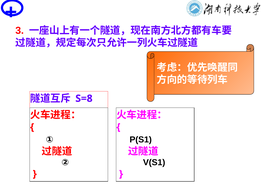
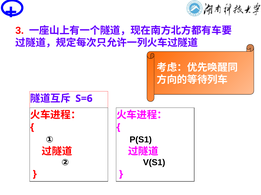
S=8: S=8 -> S=6
